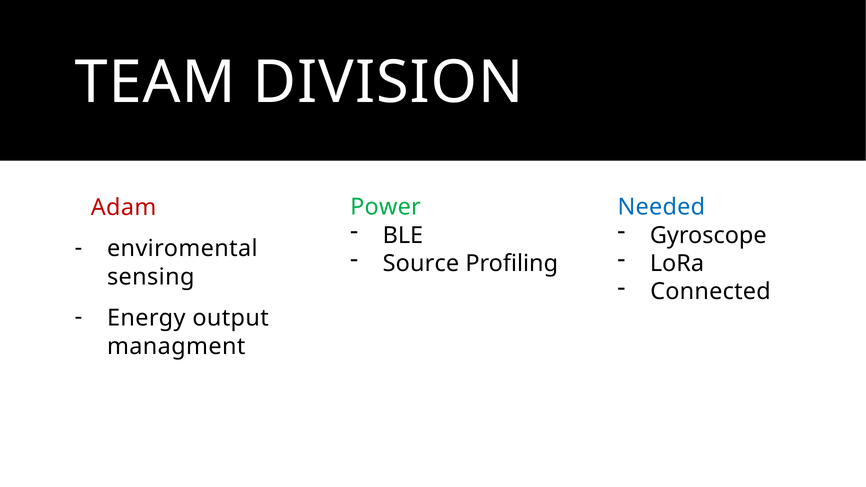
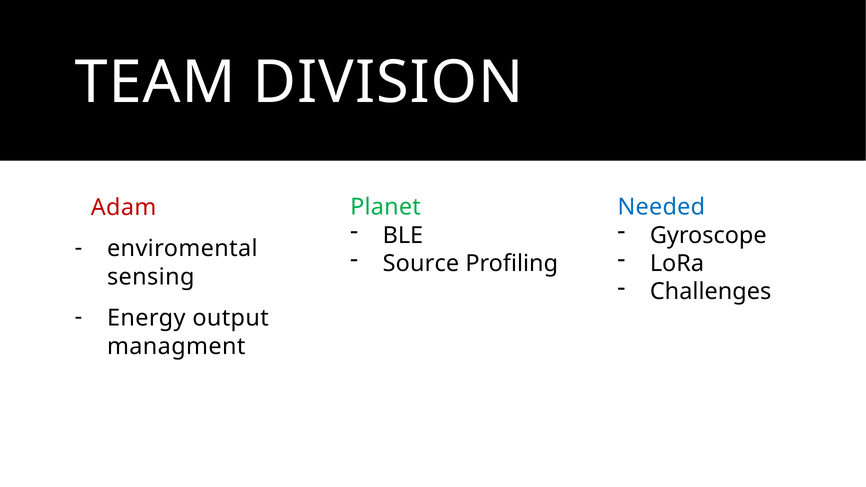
Power: Power -> Planet
Connected: Connected -> Challenges
